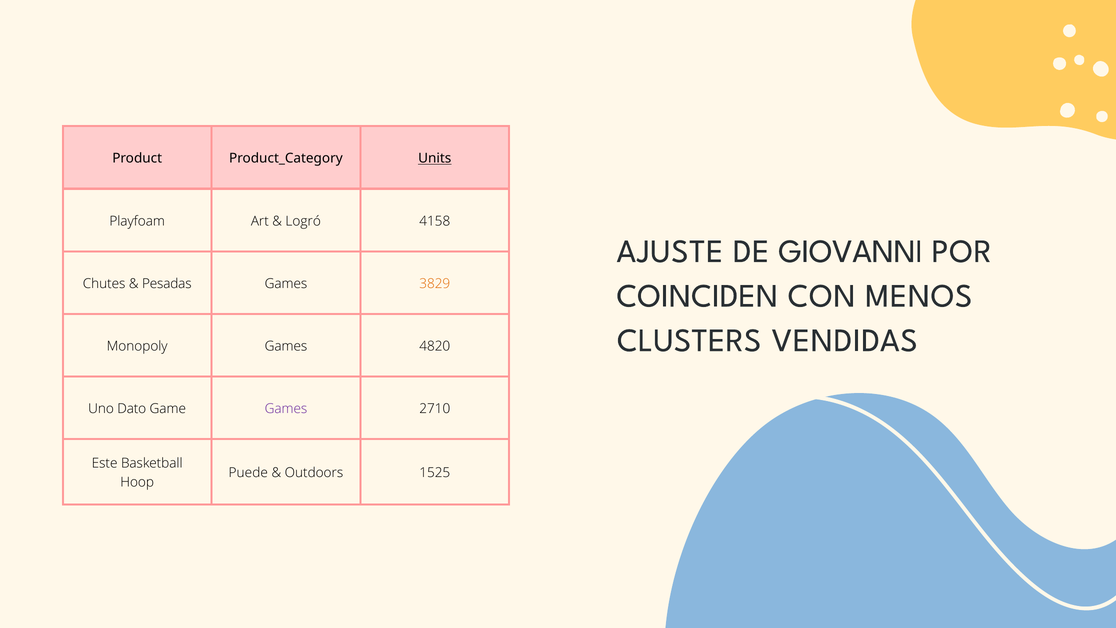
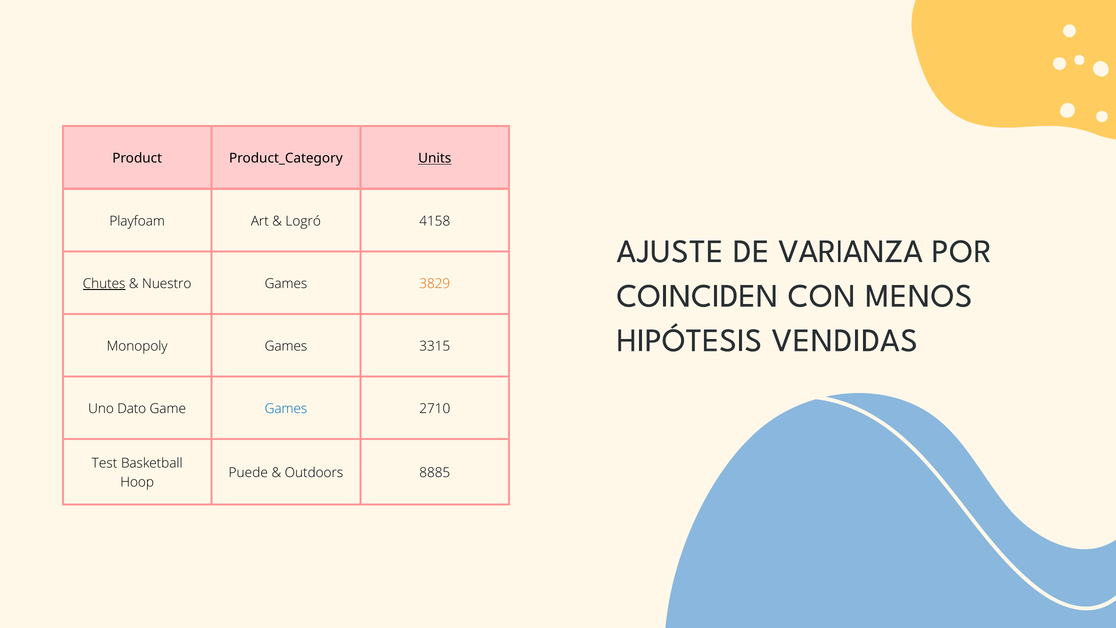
GIOVANNI: GIOVANNI -> VARIANZA
Chutes underline: none -> present
Pesadas: Pesadas -> Nuestro
CLUSTERS: CLUSTERS -> HIPÓTESIS
4820: 4820 -> 3315
Games at (286, 409) colour: purple -> blue
Este: Este -> Test
1525: 1525 -> 8885
